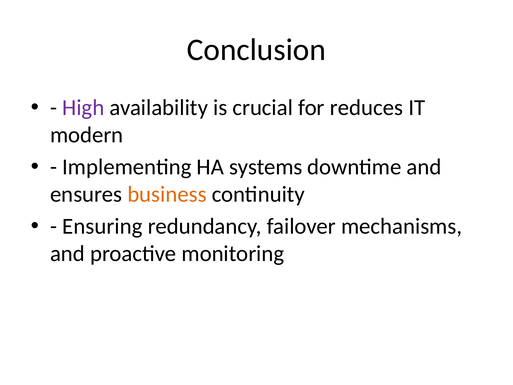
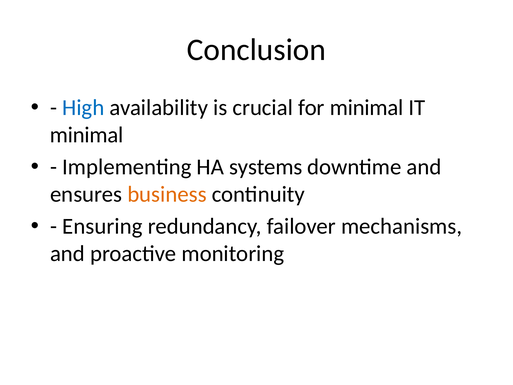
High colour: purple -> blue
for reduces: reduces -> minimal
modern at (87, 135): modern -> minimal
